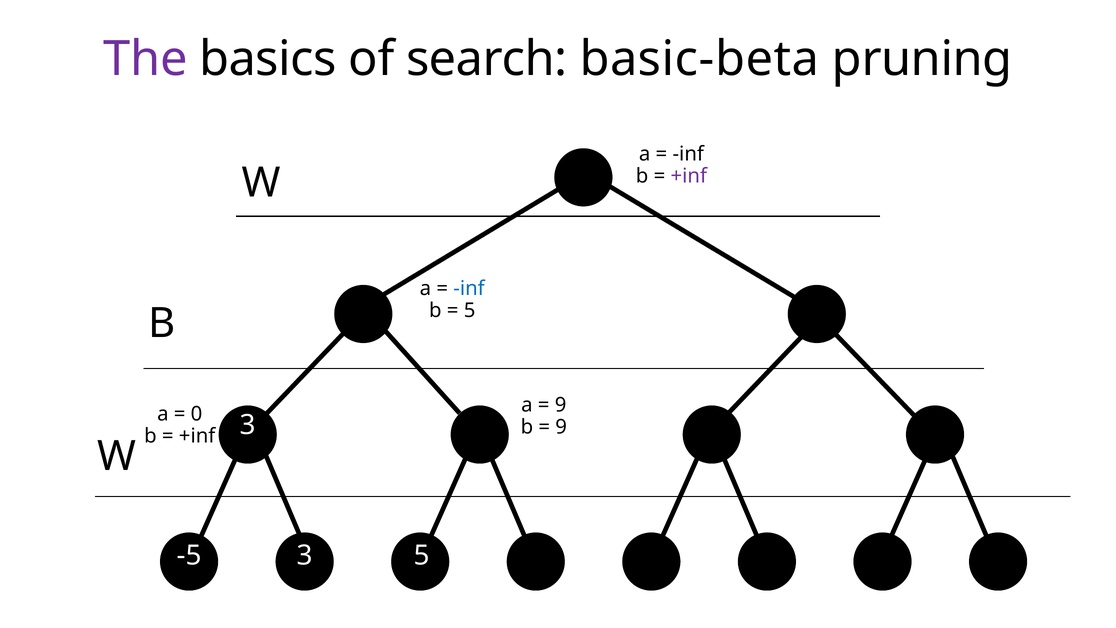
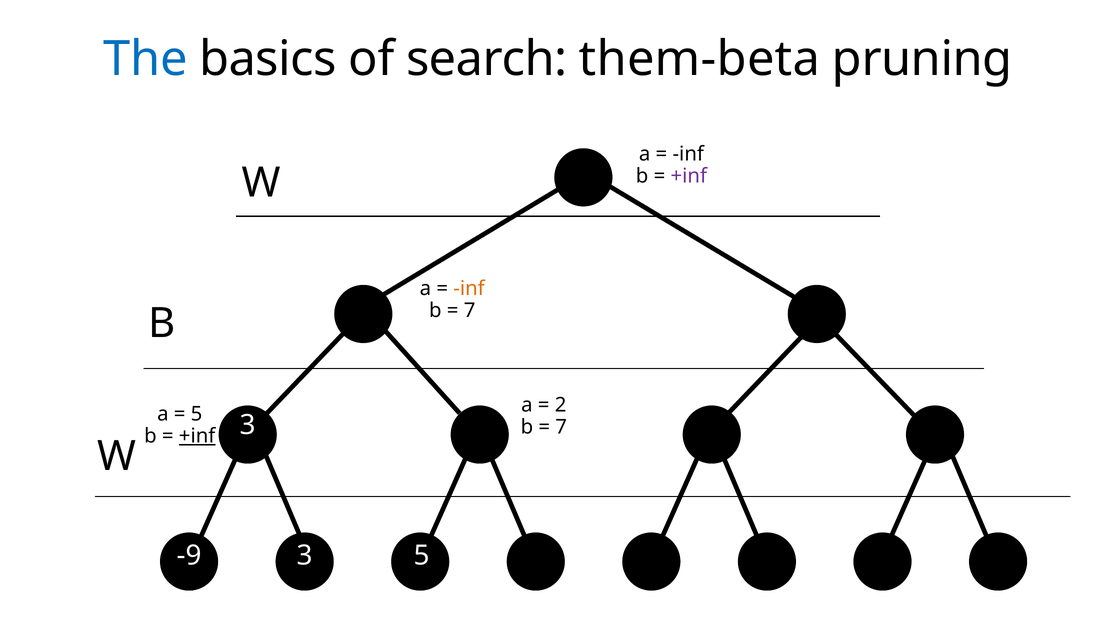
The colour: purple -> blue
basic-beta: basic-beta -> them-beta
inf at (469, 288) colour: blue -> orange
5 at (470, 310): 5 -> 7
9 at (561, 405): 9 -> 2
0 at (197, 414): 0 -> 5
9 at (561, 427): 9 -> 7
+inf at (197, 436) underline: none -> present
-5: -5 -> -9
